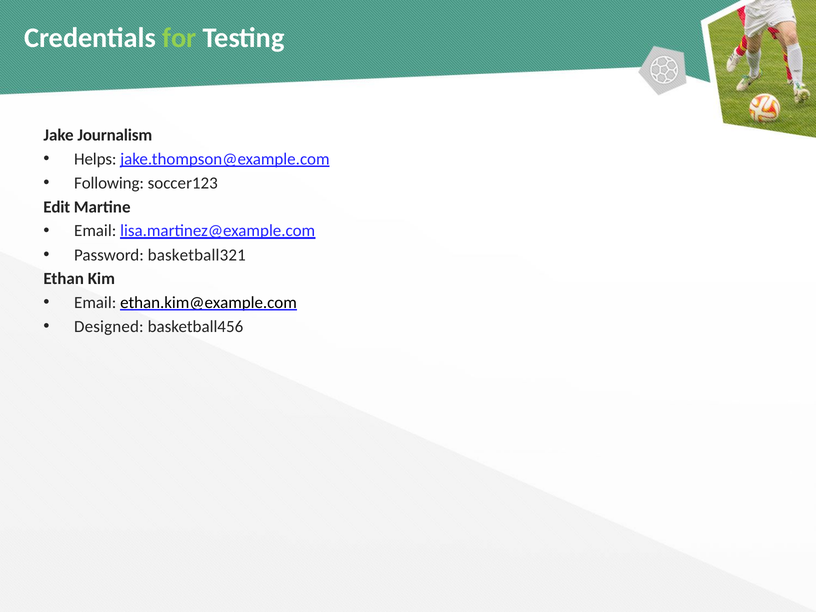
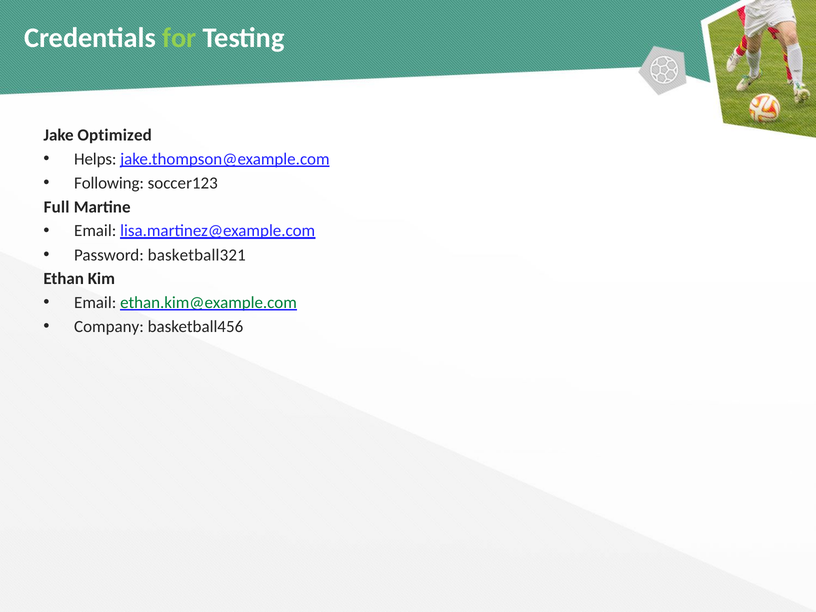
Journalism: Journalism -> Optimized
Edit: Edit -> Full
ethan.kim@example.com colour: black -> green
Designed: Designed -> Company
